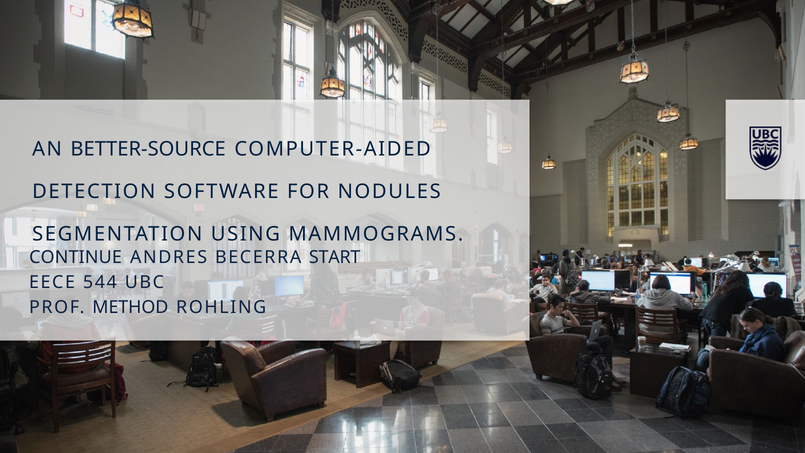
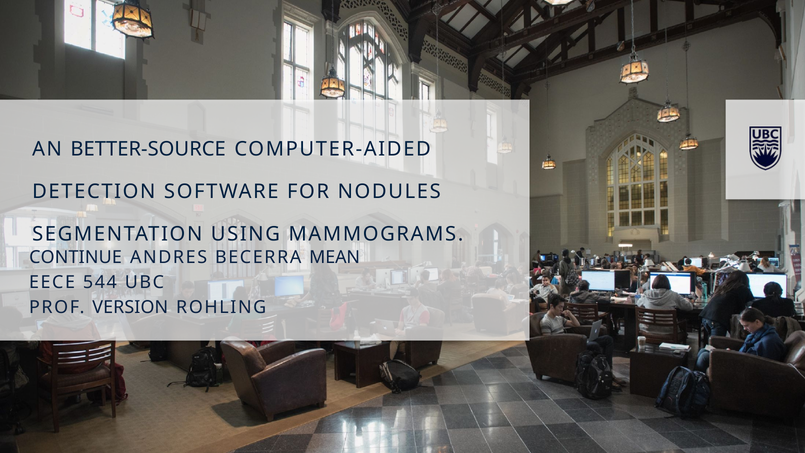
START: START -> MEAN
METHOD: METHOD -> VERSION
